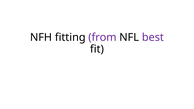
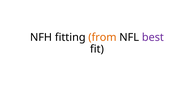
from colour: purple -> orange
